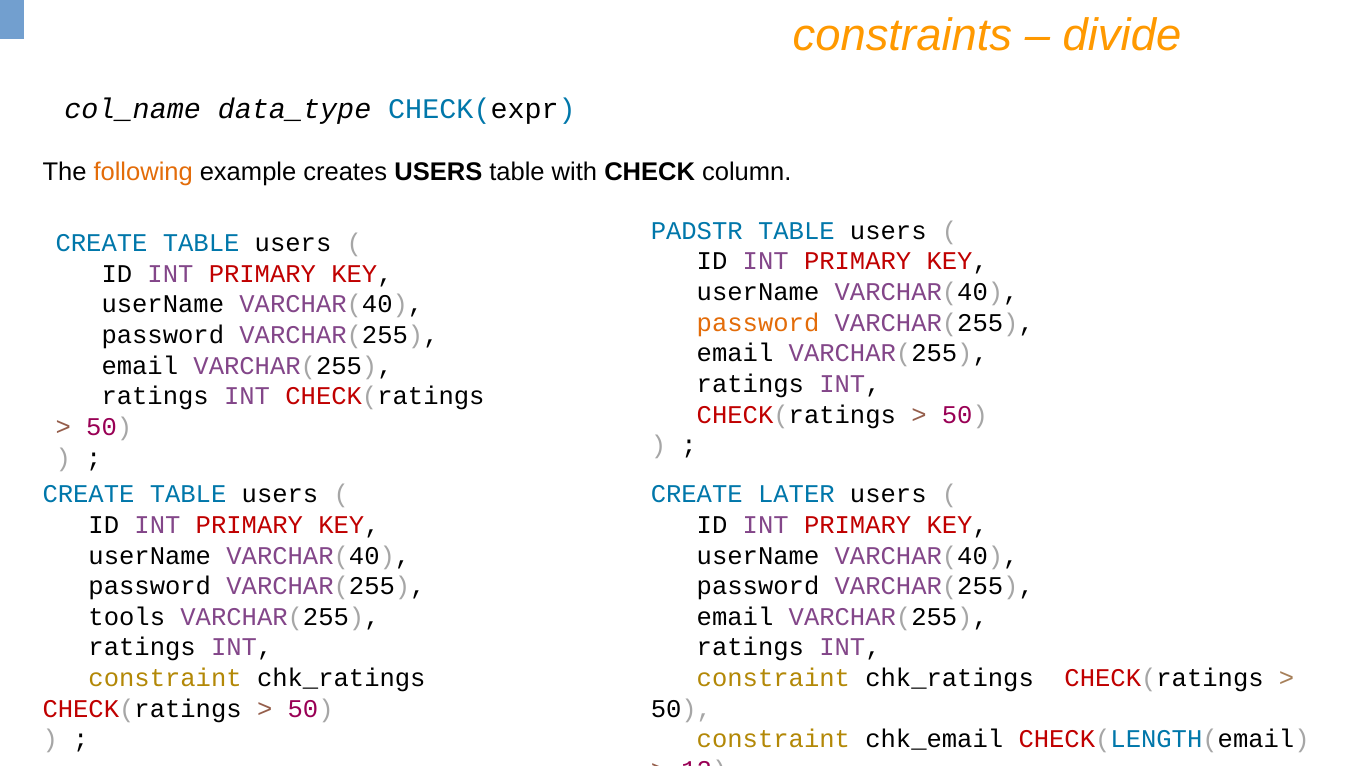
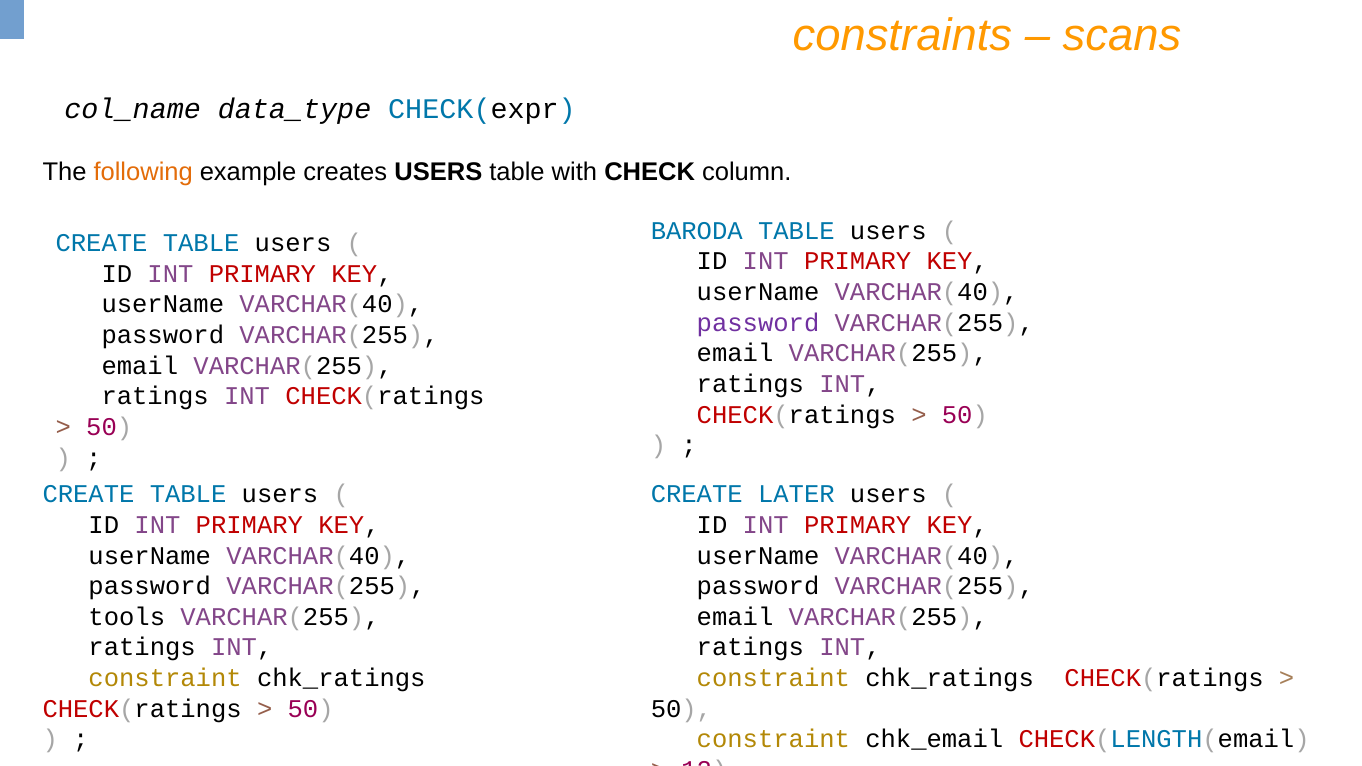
divide: divide -> scans
PADSTR: PADSTR -> BARODA
password at (758, 323) colour: orange -> purple
